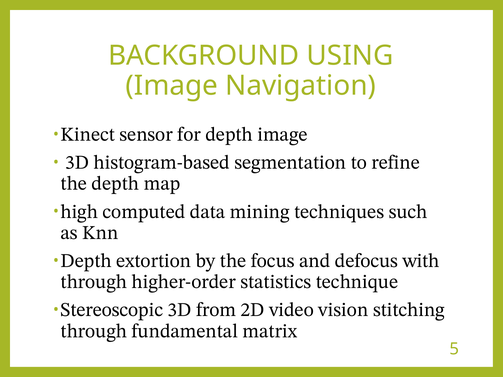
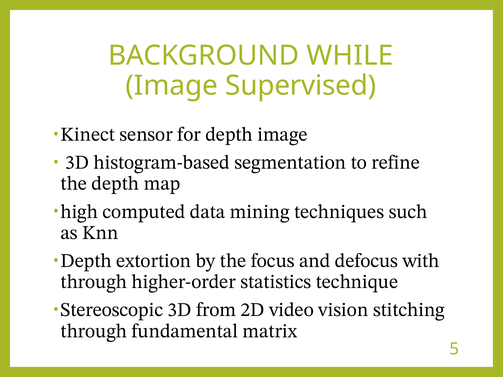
USING: USING -> WHILE
Navigation: Navigation -> Supervised
